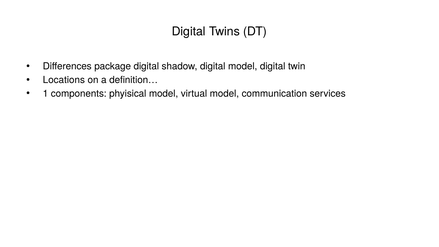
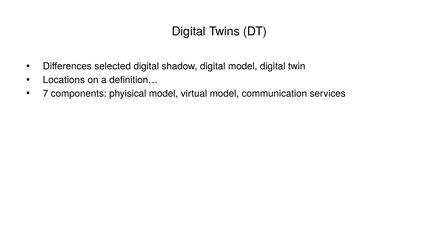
package: package -> selected
1: 1 -> 7
